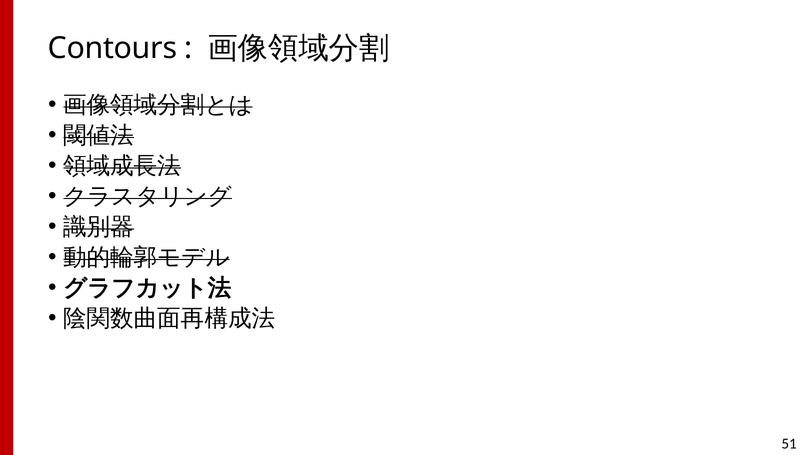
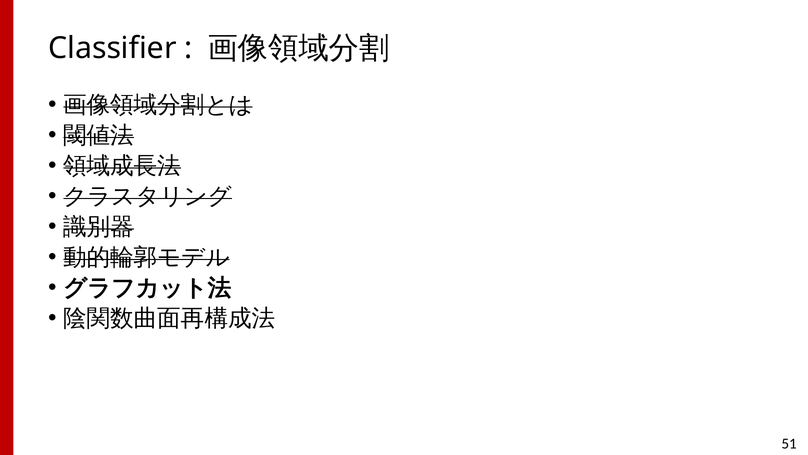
Contours: Contours -> Classifier
